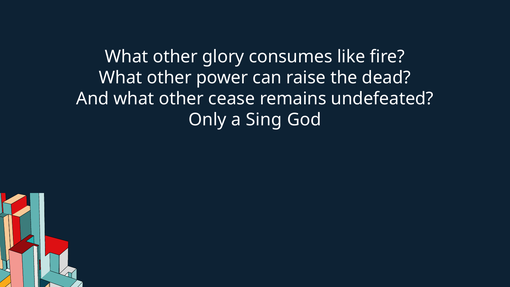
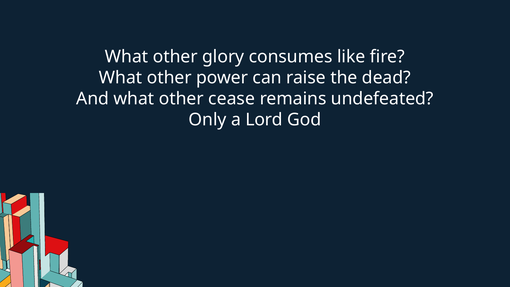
Sing: Sing -> Lord
